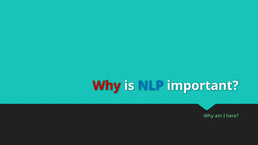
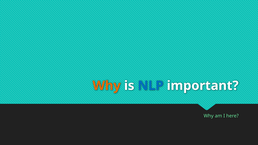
Why at (107, 86) colour: red -> orange
